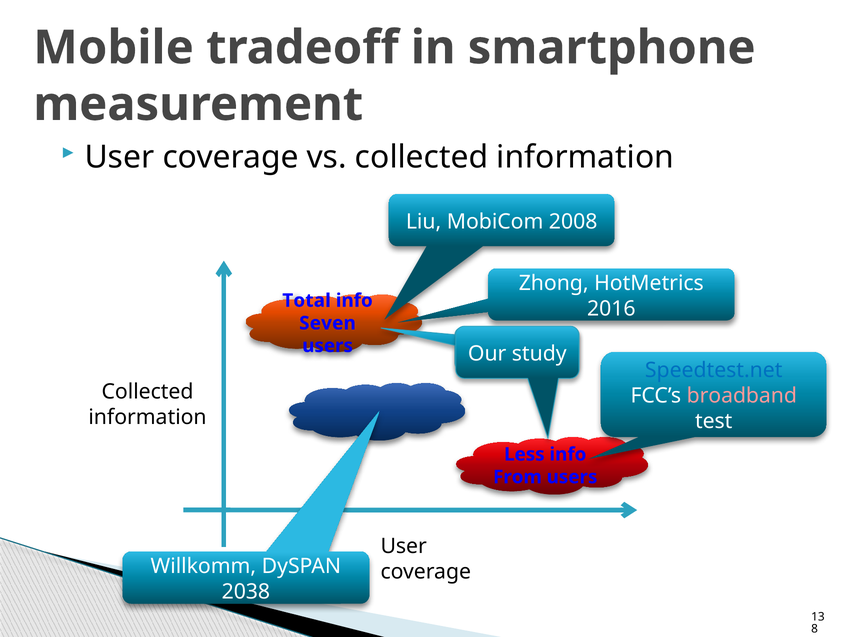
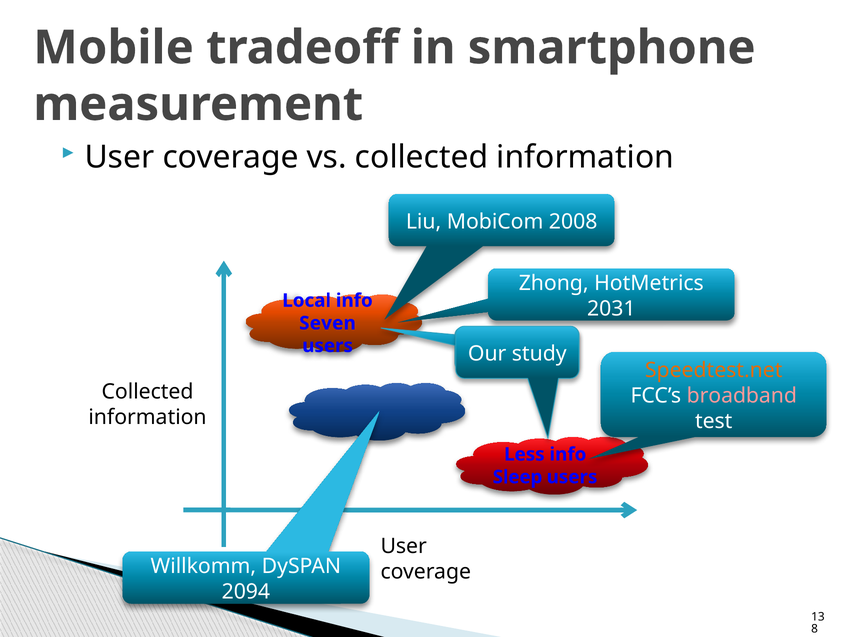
Total: Total -> Local
2016: 2016 -> 2031
Speedtest.net colour: blue -> orange
From: From -> Sleep
2038: 2038 -> 2094
